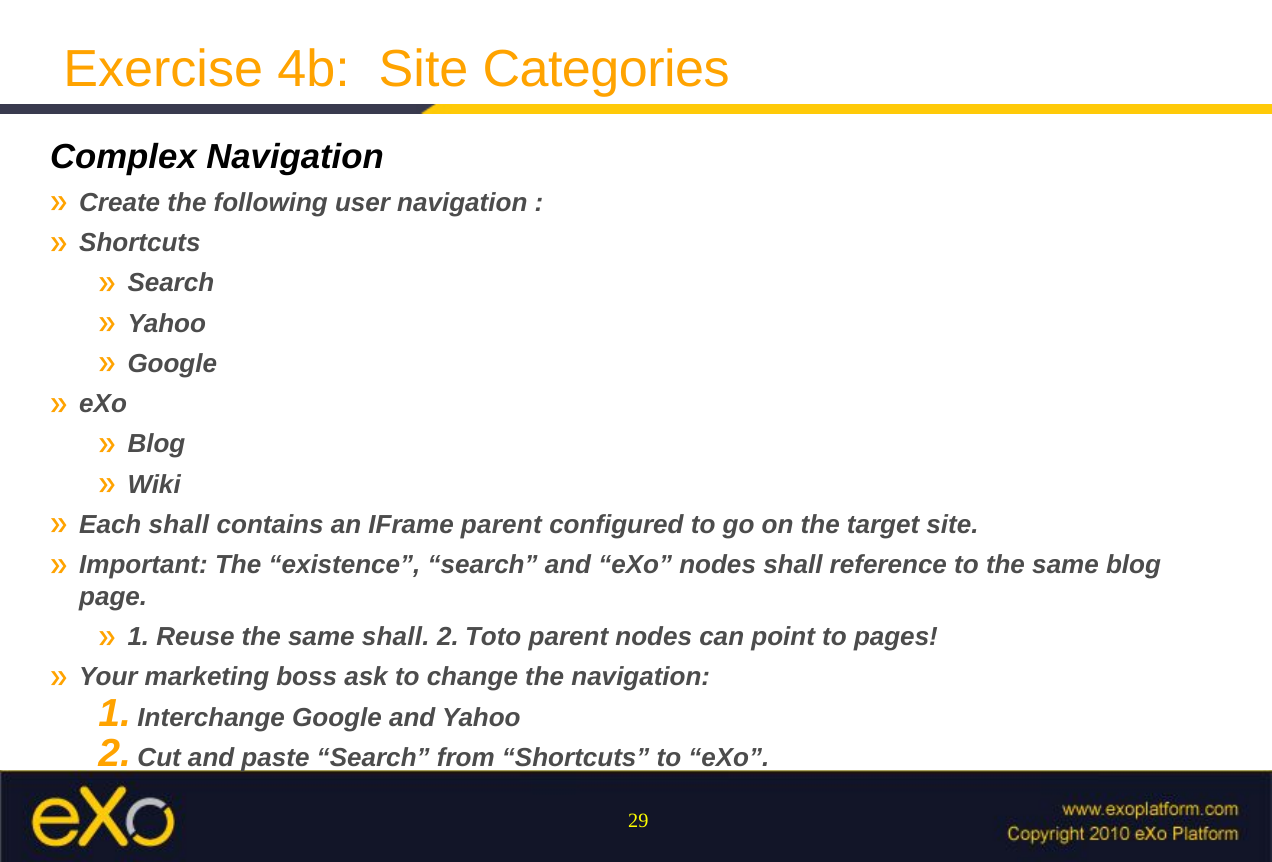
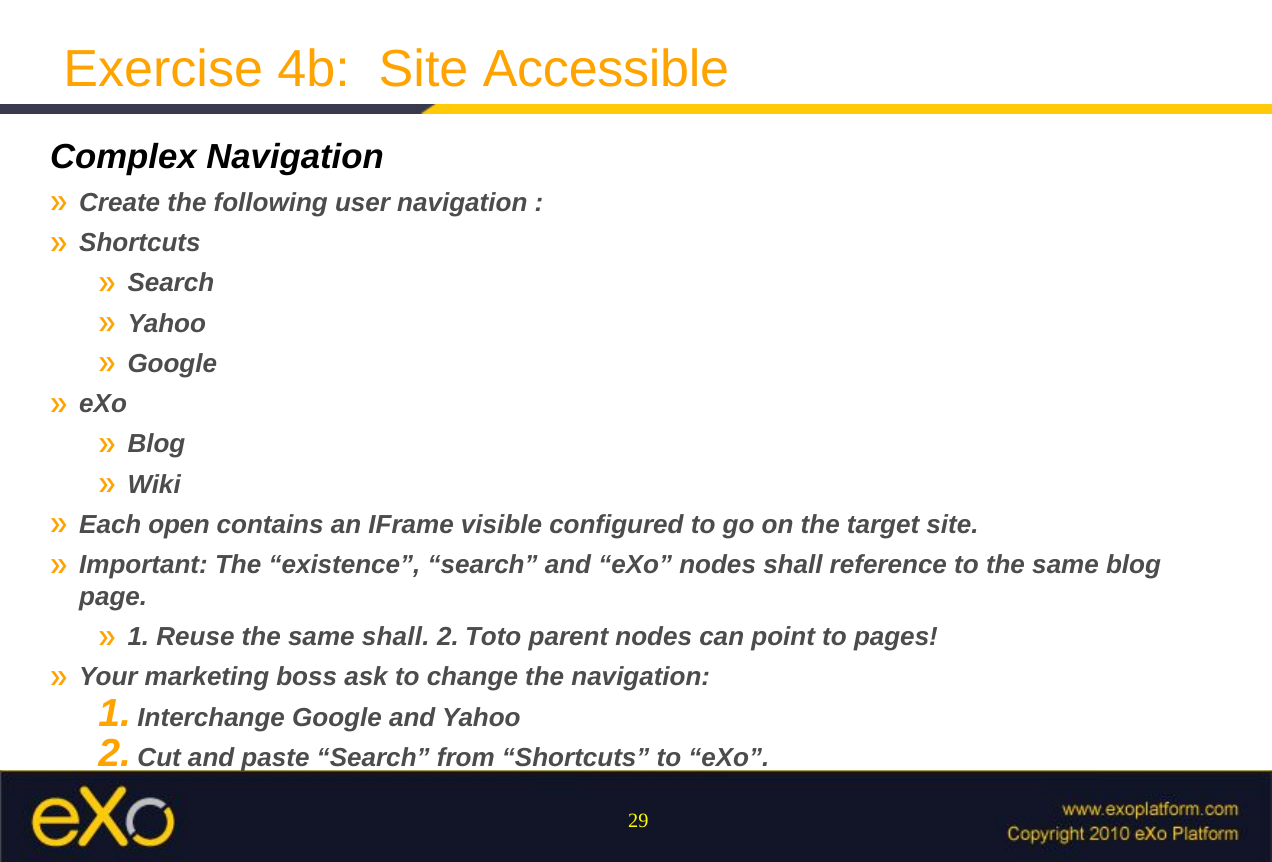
Categories: Categories -> Accessible
Each shall: shall -> open
IFrame parent: parent -> visible
